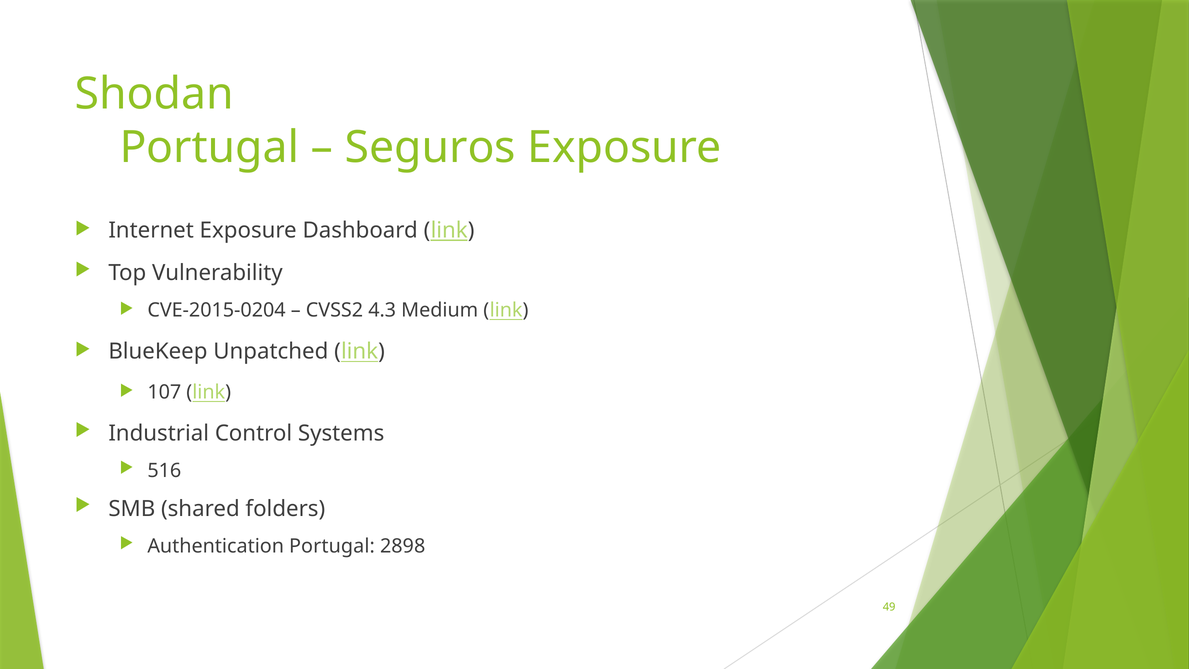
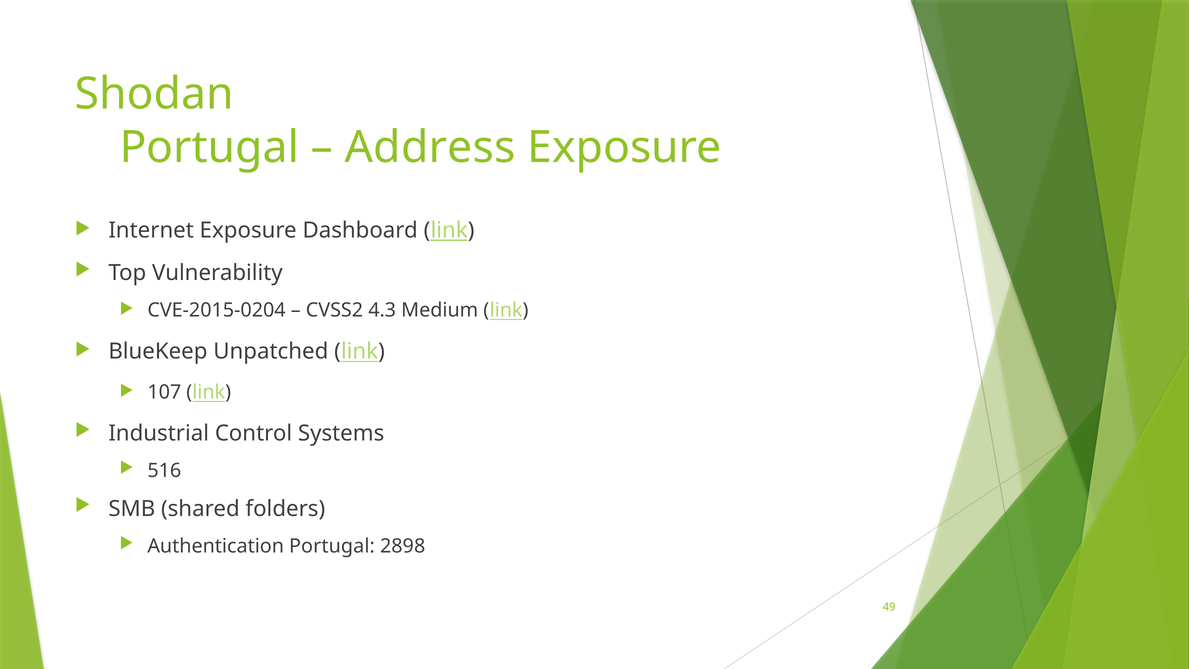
Seguros: Seguros -> Address
